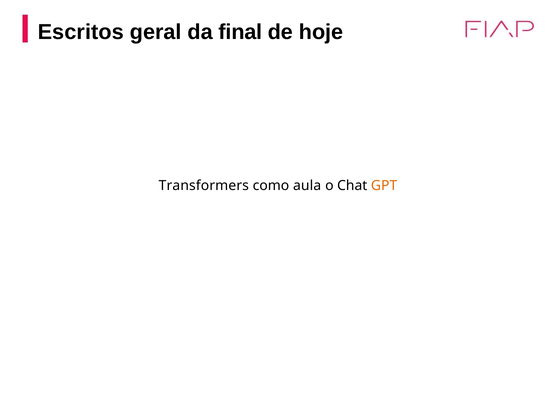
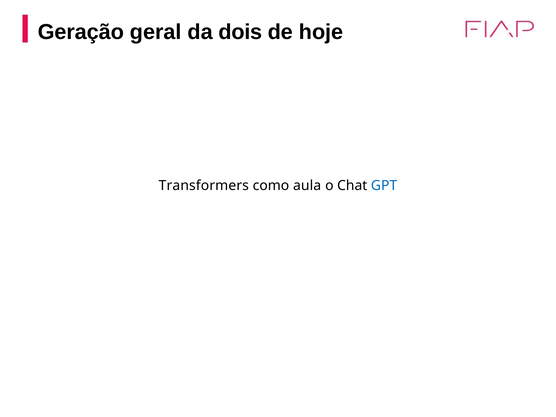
Escritos: Escritos -> Geração
final: final -> dois
GPT colour: orange -> blue
